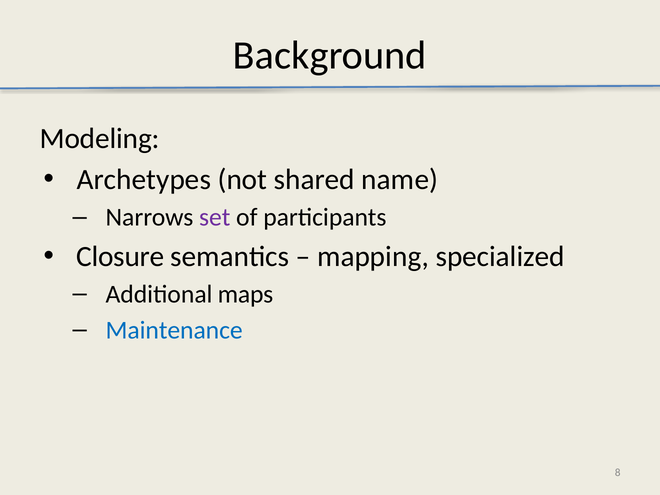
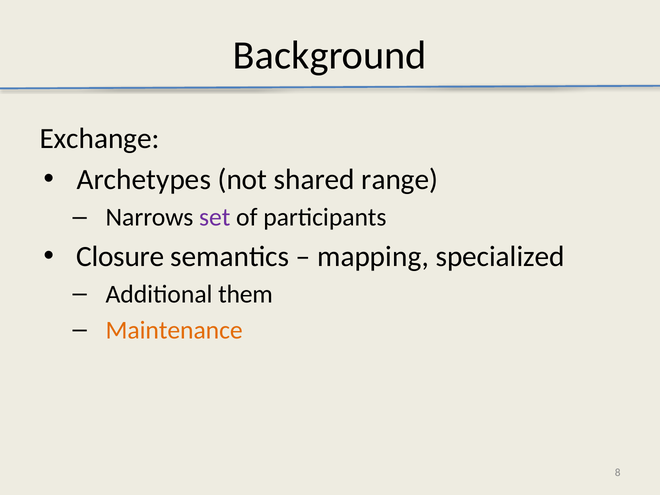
Modeling: Modeling -> Exchange
name: name -> range
maps: maps -> them
Maintenance colour: blue -> orange
